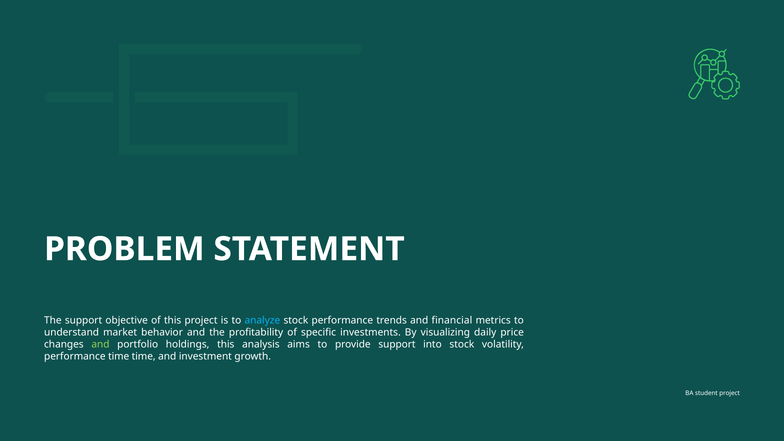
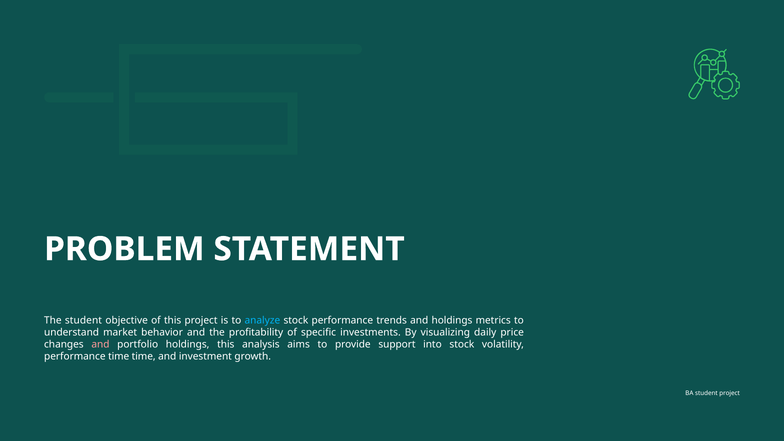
The support: support -> student
and financial: financial -> holdings
and at (100, 345) colour: light green -> pink
